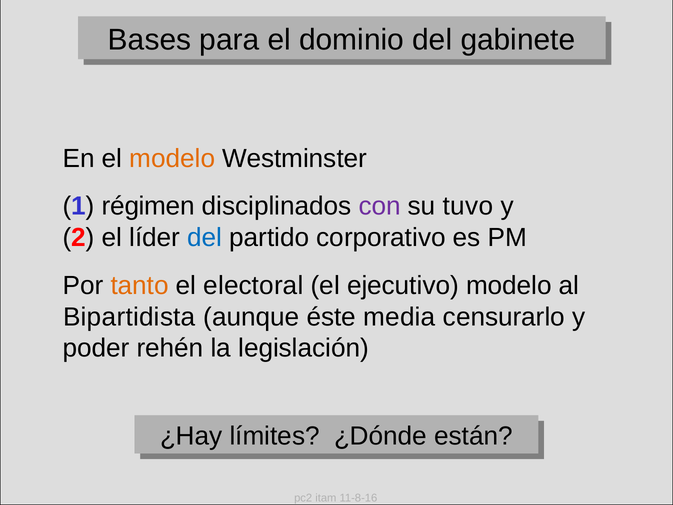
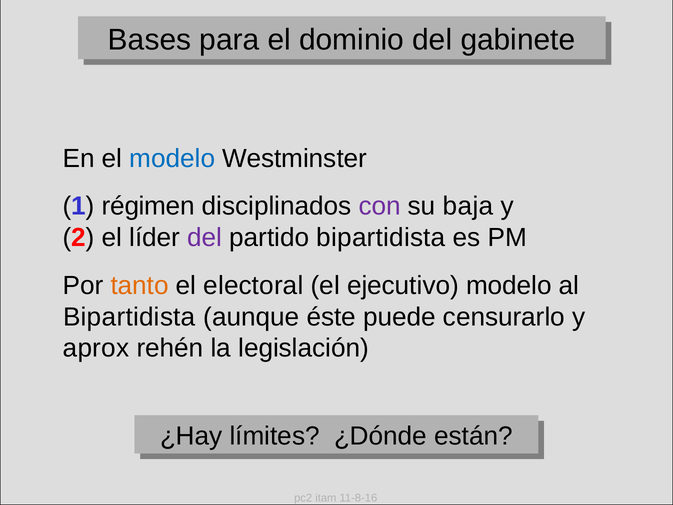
modelo at (172, 158) colour: orange -> blue
tuvo: tuvo -> baja
del at (205, 238) colour: blue -> purple
partido corporativo: corporativo -> bipartidista
media: media -> puede
poder: poder -> aprox
